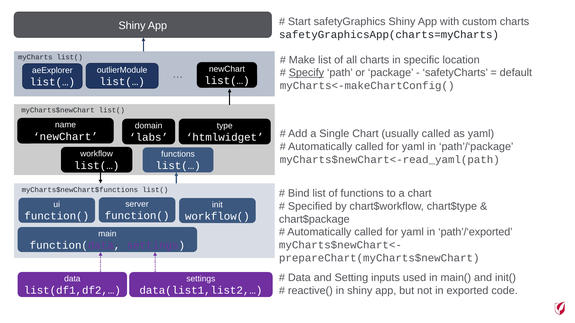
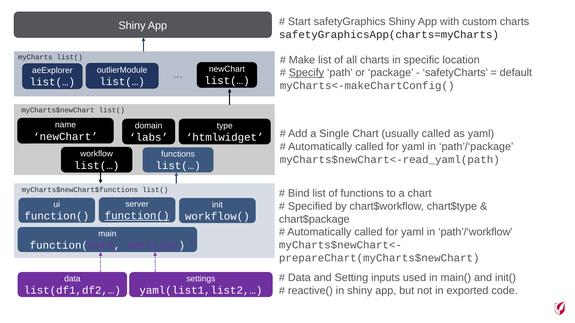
function( at (137, 216) underline: none -> present
path’/‘exported: path’/‘exported -> path’/‘workflow
data(list1,list2,…: data(list1,list2,… -> yaml(list1,list2,…
